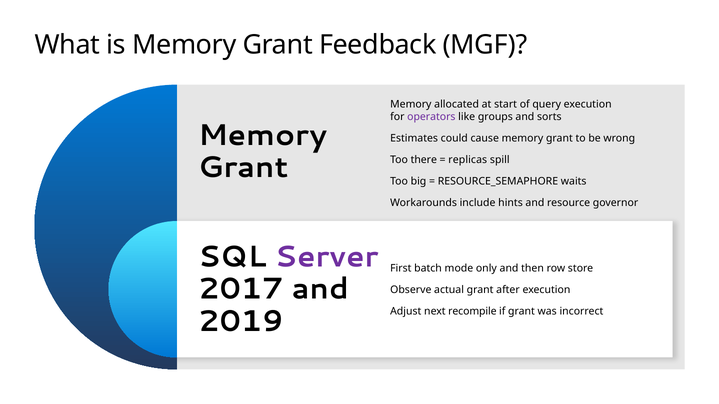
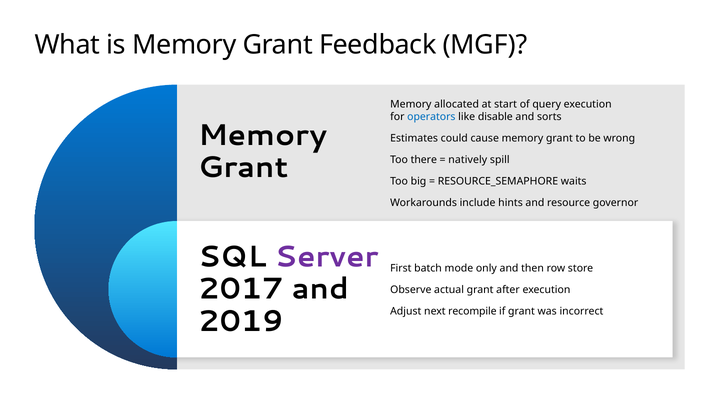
operators colour: purple -> blue
groups: groups -> disable
replicas: replicas -> natively
